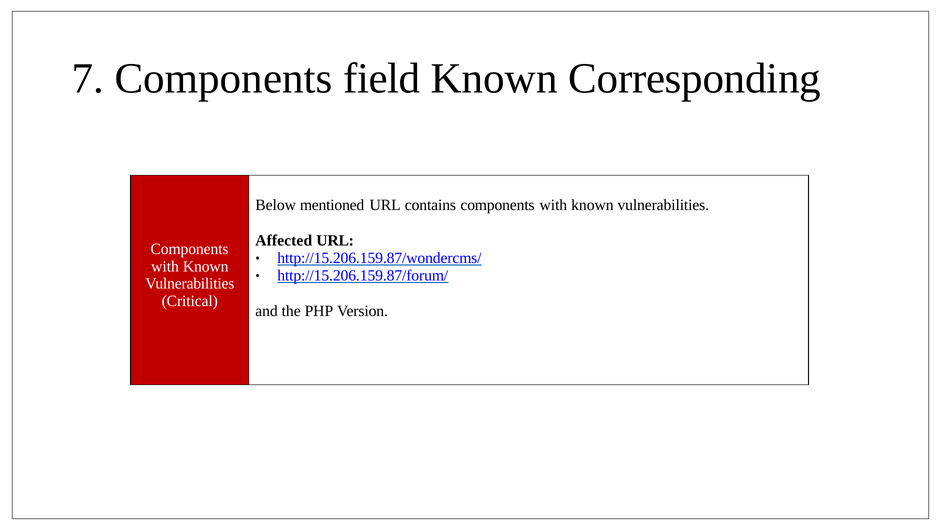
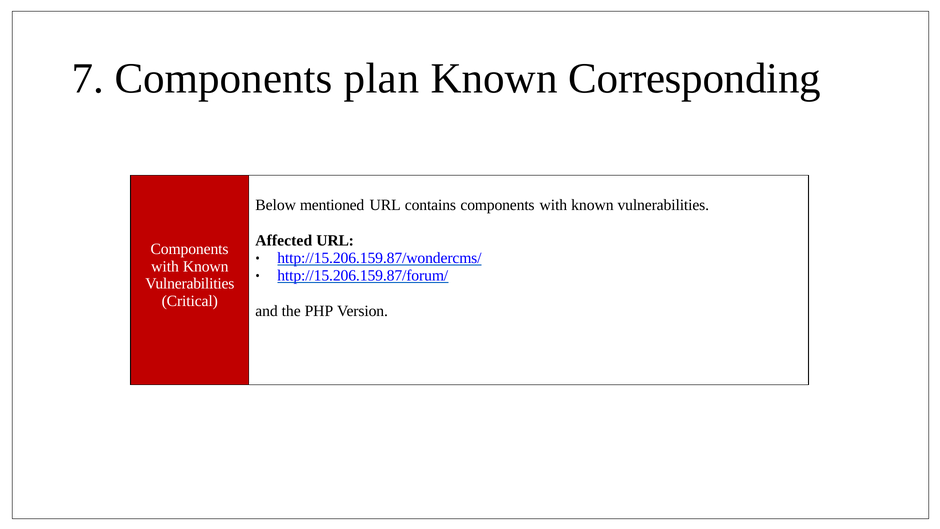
field: field -> plan
